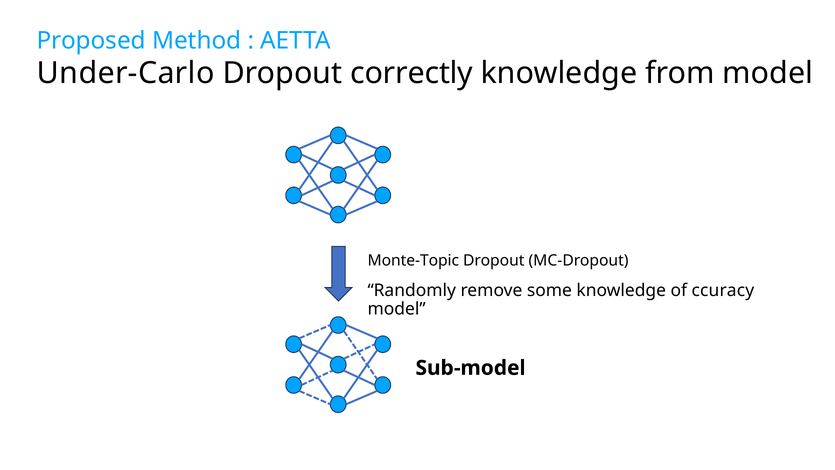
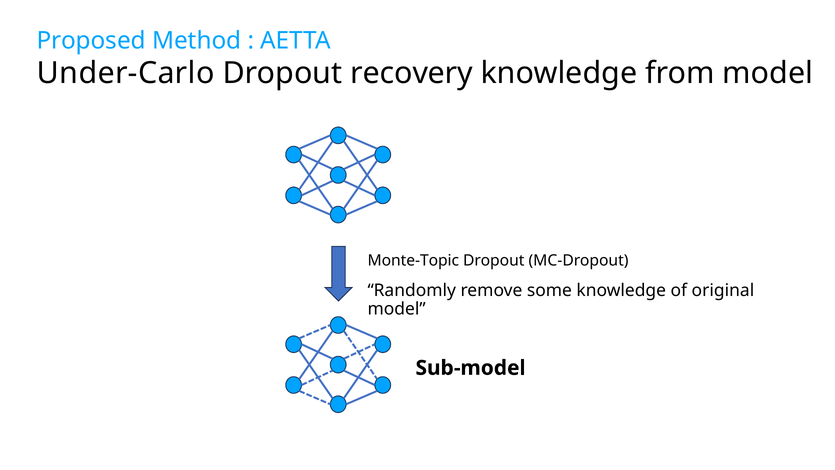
correctly: correctly -> recovery
ccuracy: ccuracy -> original
